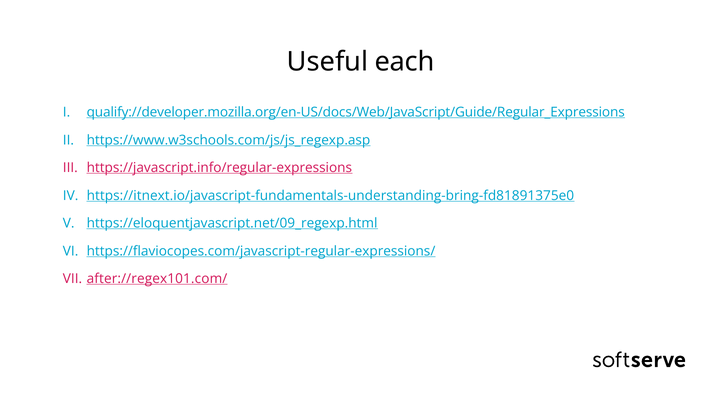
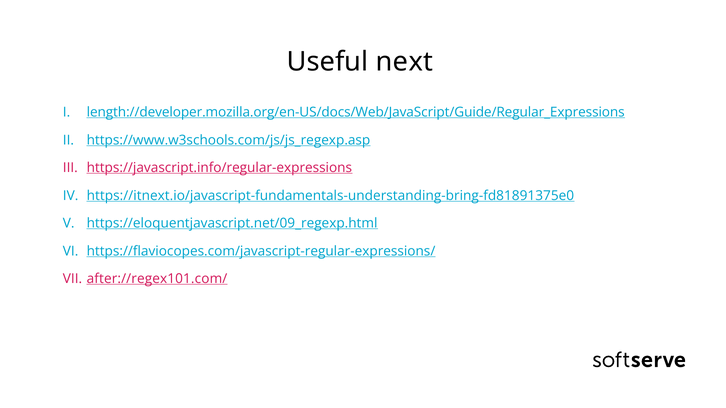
each: each -> next
qualify://developer.mozilla.org/en-US/docs/Web/JavaScript/Guide/Regular_Expressions: qualify://developer.mozilla.org/en-US/docs/Web/JavaScript/Guide/Regular_Expressions -> length://developer.mozilla.org/en-US/docs/Web/JavaScript/Guide/Regular_Expressions
